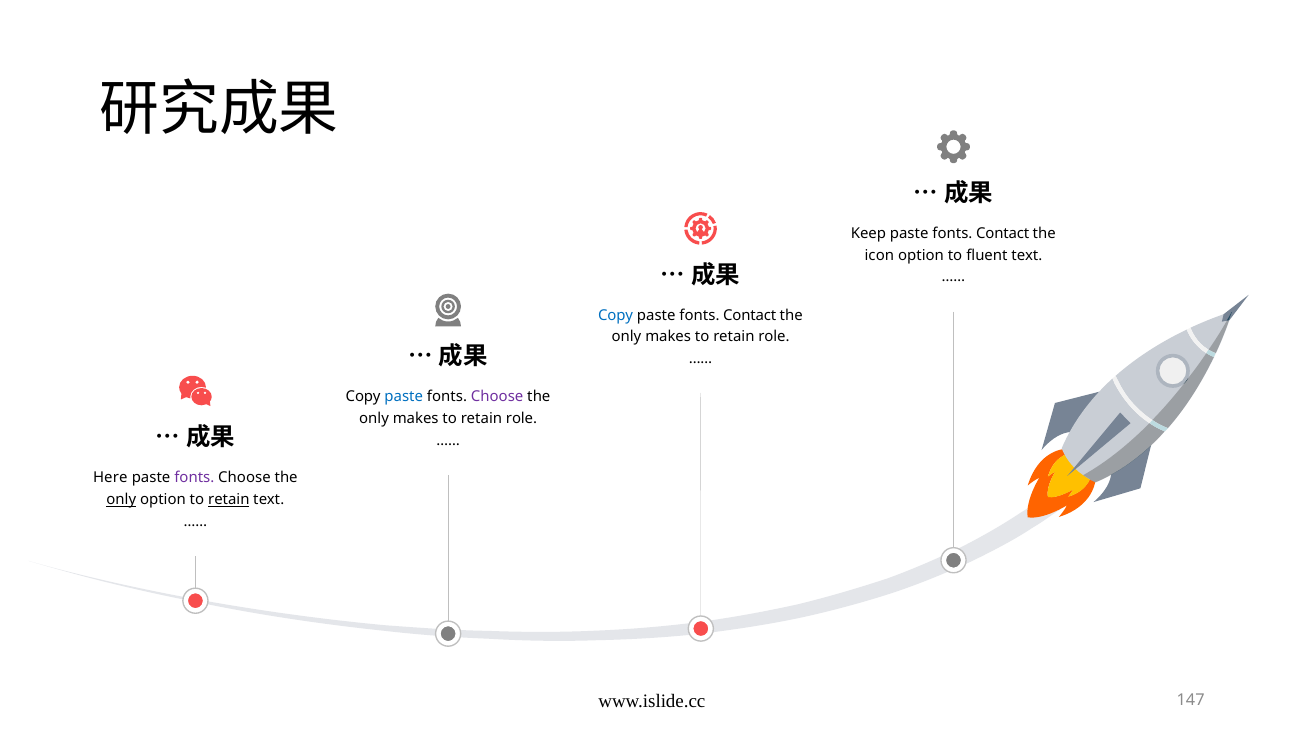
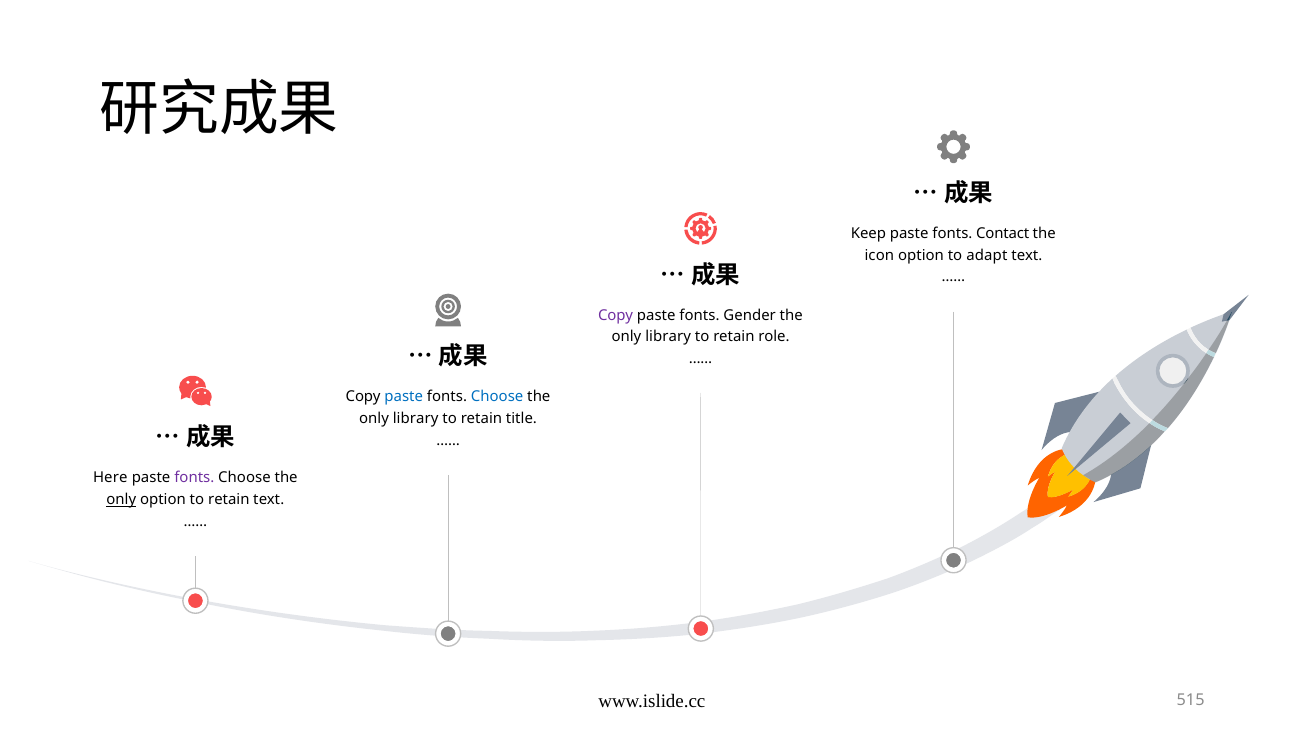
fluent: fluent -> adapt
Copy at (616, 315) colour: blue -> purple
Contact at (750, 315): Contact -> Gender
makes at (668, 337): makes -> library
Choose at (497, 397) colour: purple -> blue
makes at (416, 418): makes -> library
role at (522, 418): role -> title
retain at (229, 499) underline: present -> none
147: 147 -> 515
